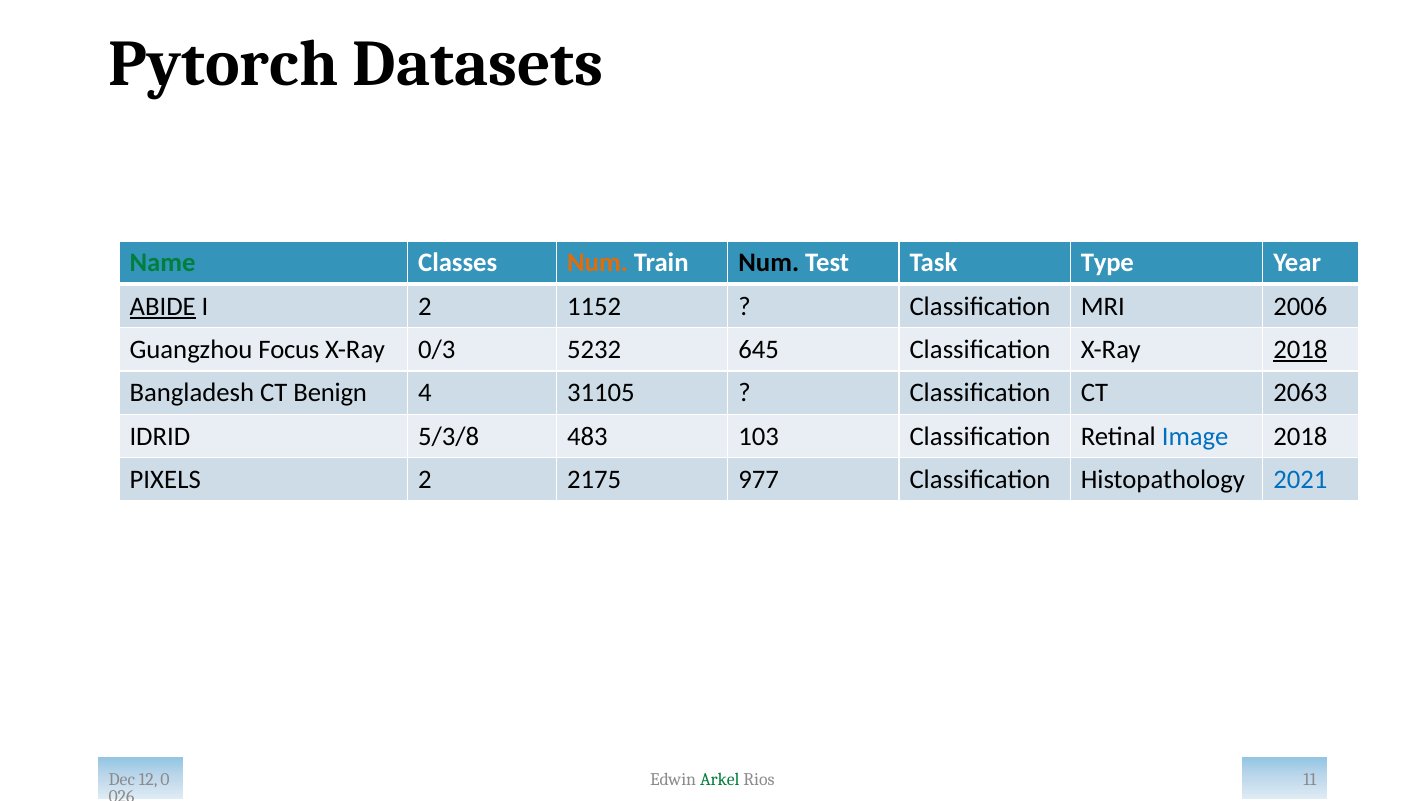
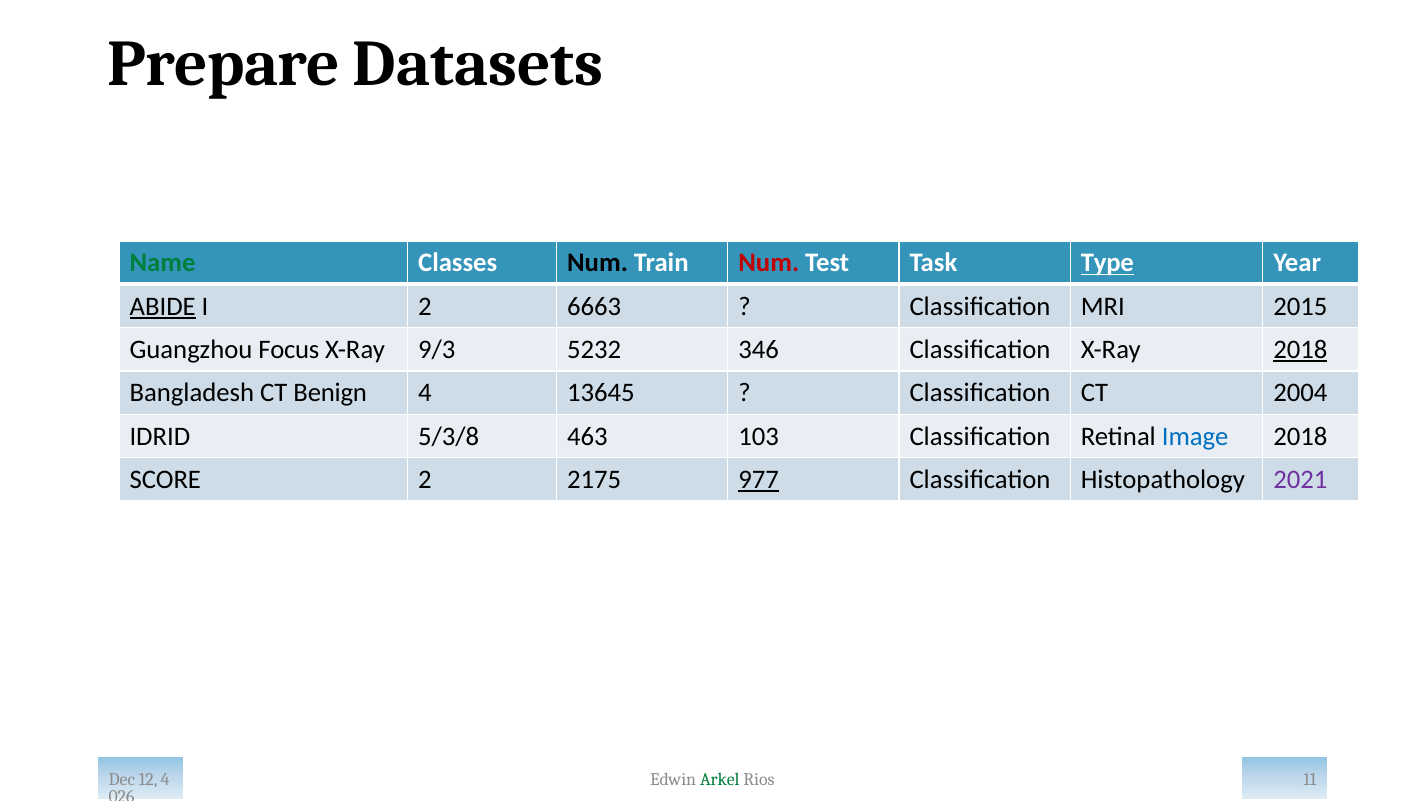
Pytorch: Pytorch -> Prepare
Num at (598, 263) colour: orange -> black
Num at (769, 263) colour: black -> red
Type underline: none -> present
1152: 1152 -> 6663
2006: 2006 -> 2015
0/3: 0/3 -> 9/3
645: 645 -> 346
31105: 31105 -> 13645
2063: 2063 -> 2004
483: 483 -> 463
PIXELS: PIXELS -> SCORE
977 underline: none -> present
2021 colour: blue -> purple
0 at (165, 780): 0 -> 4
